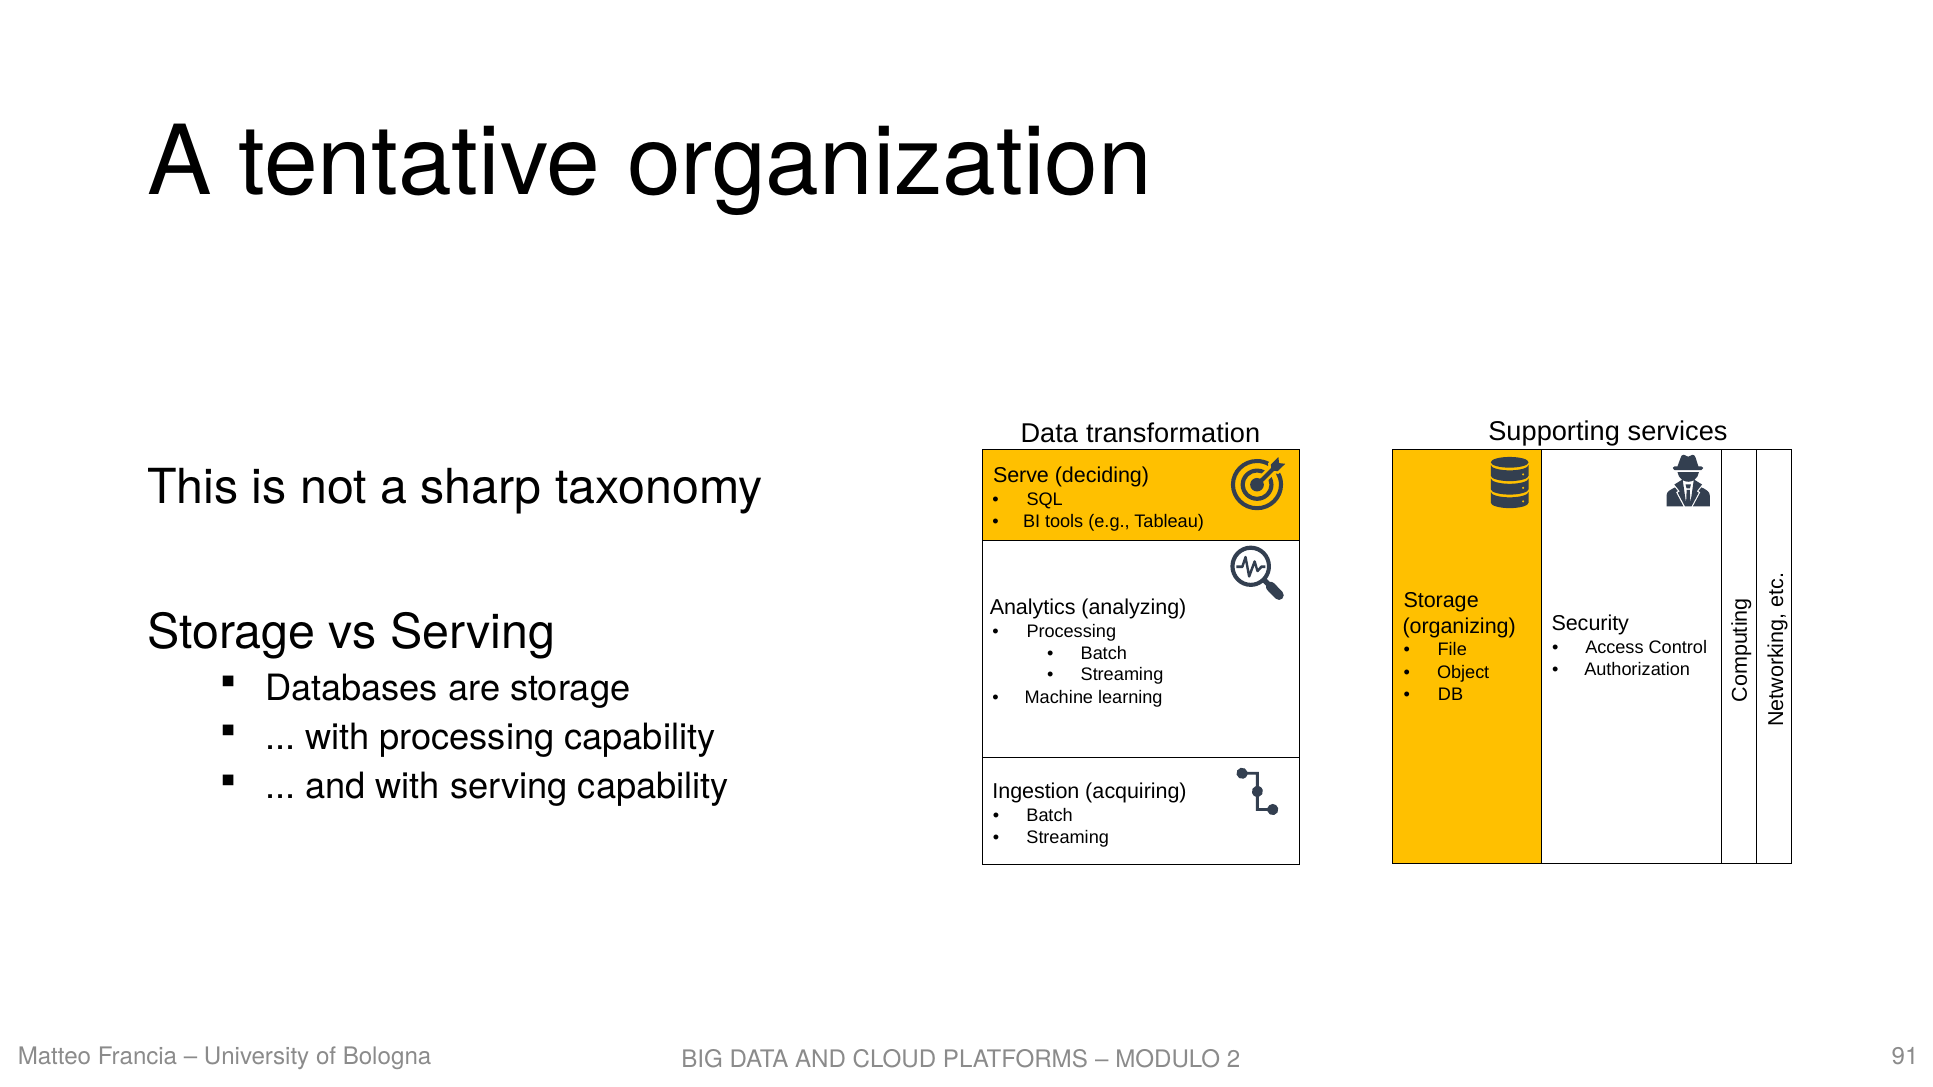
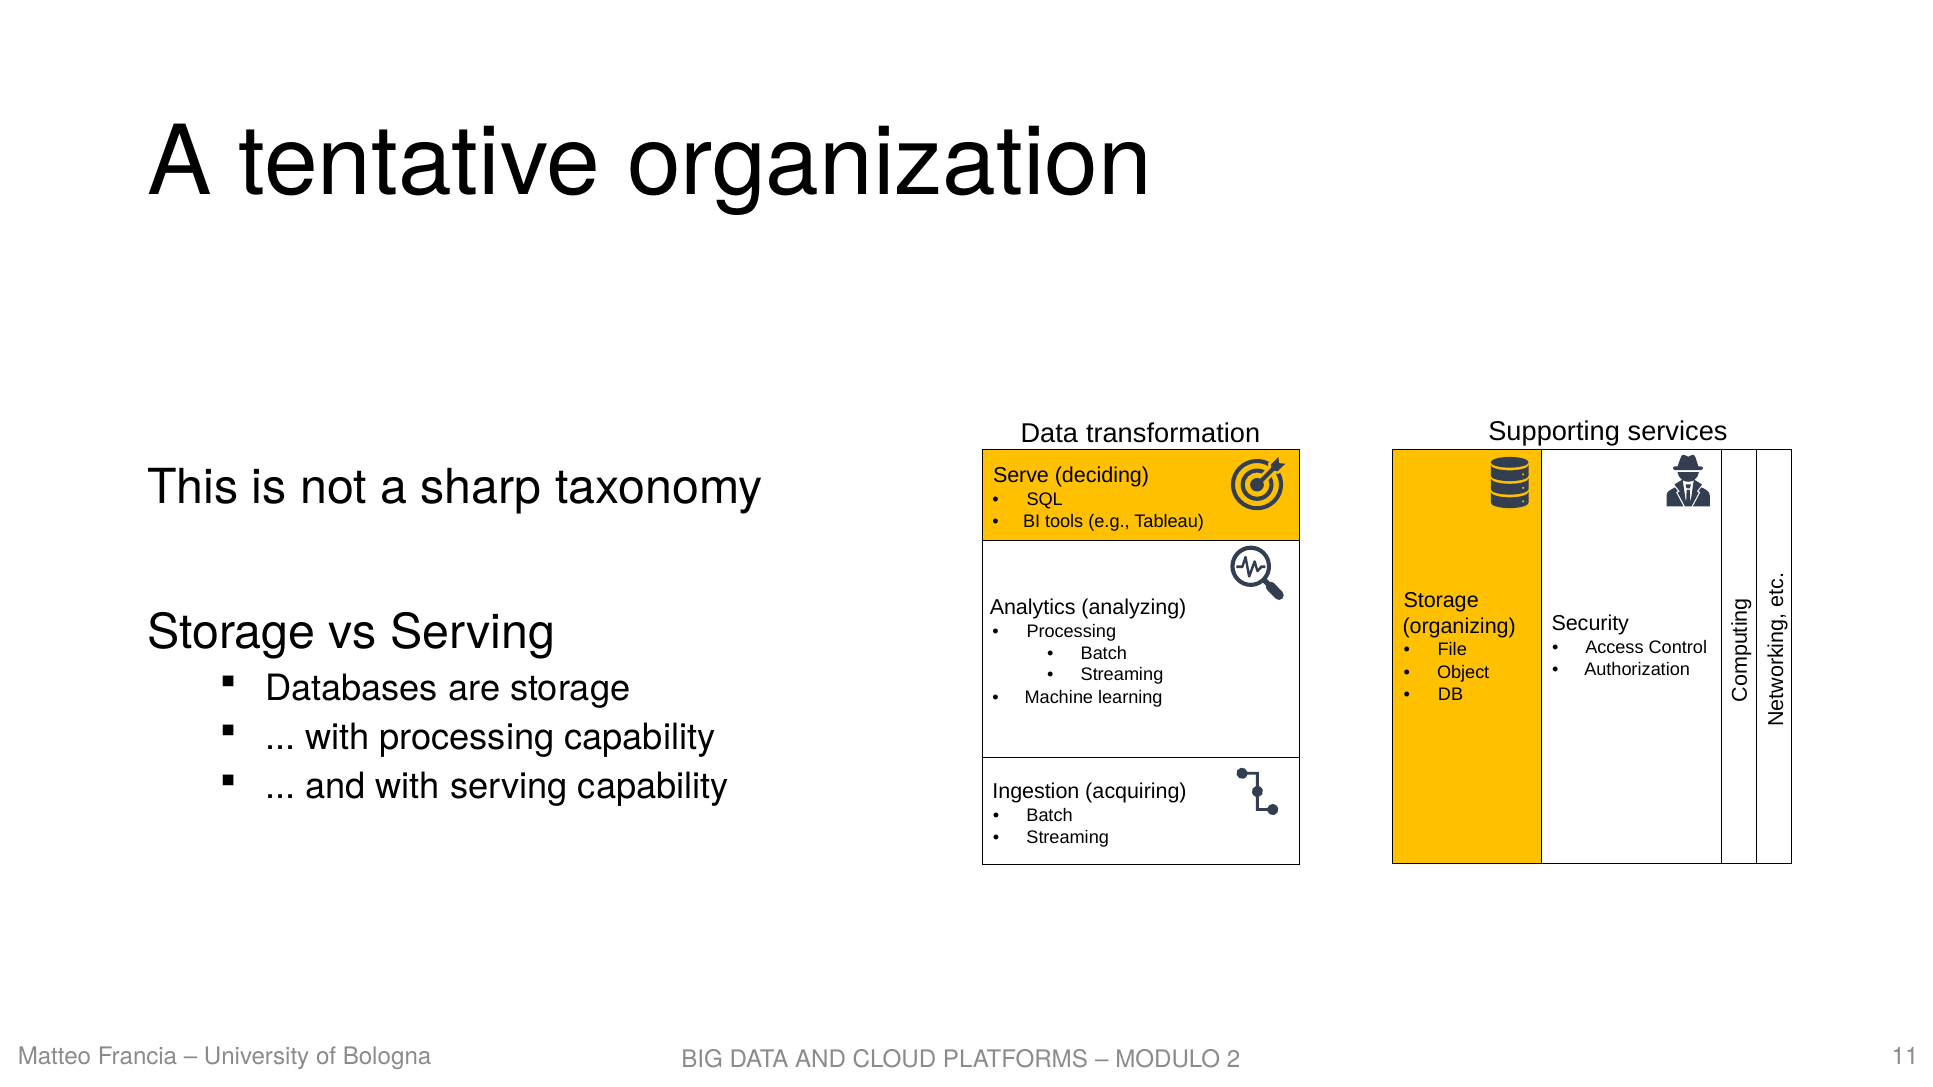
91: 91 -> 11
